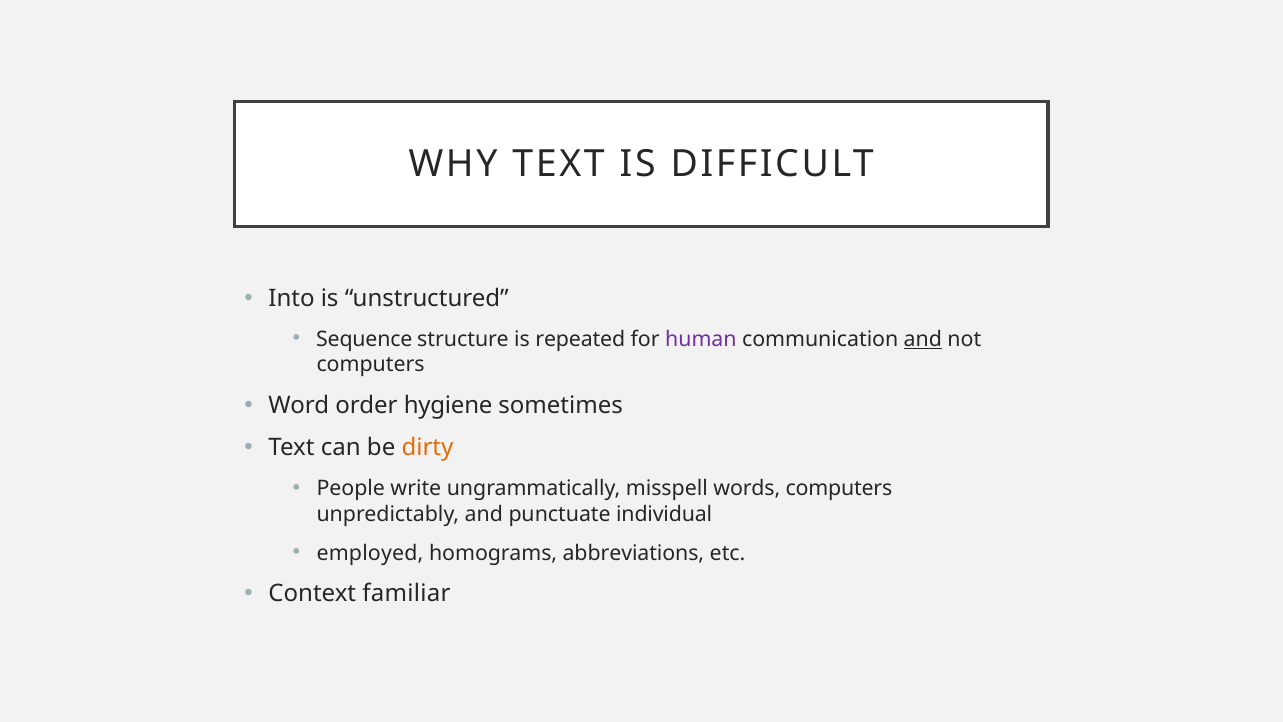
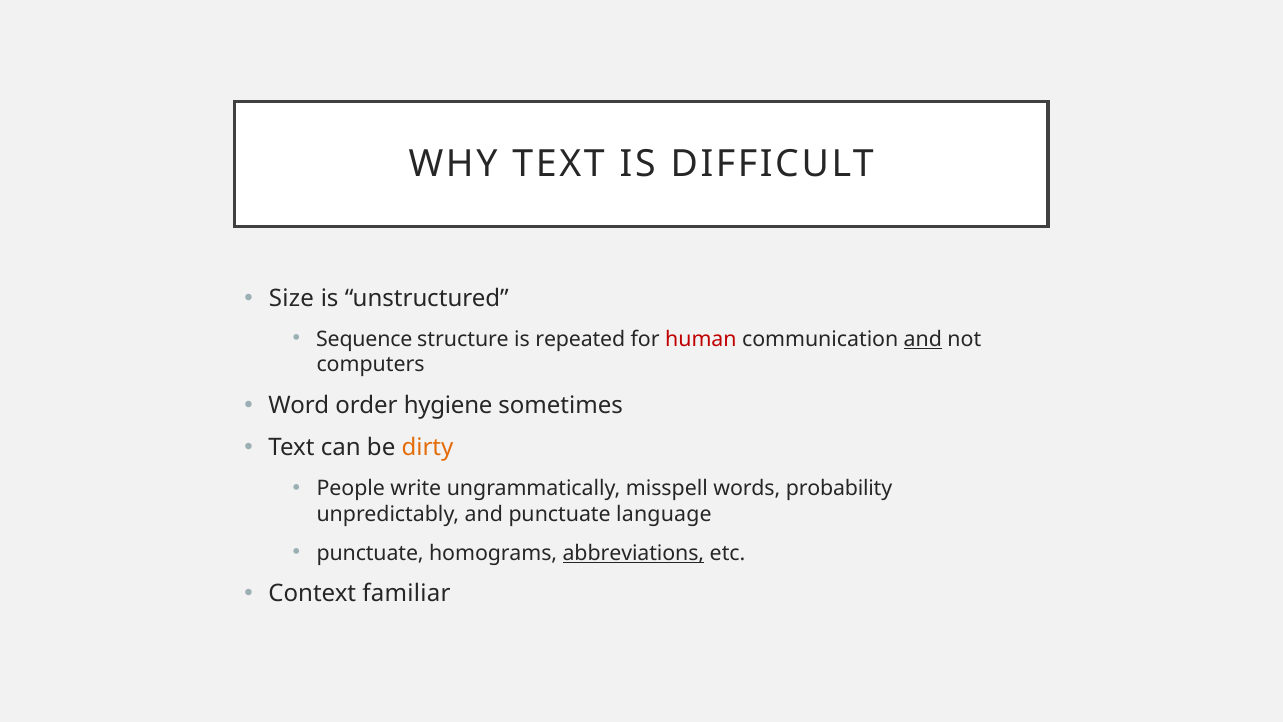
Into: Into -> Size
human colour: purple -> red
words computers: computers -> probability
individual: individual -> language
employed at (370, 553): employed -> punctuate
abbreviations underline: none -> present
